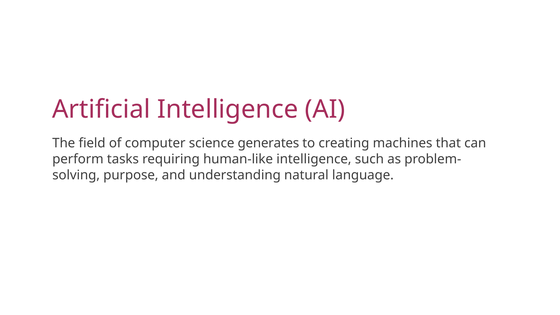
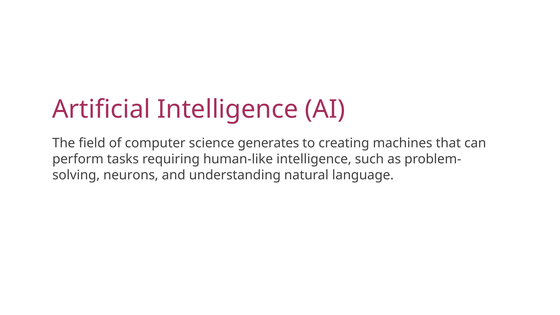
purpose: purpose -> neurons
